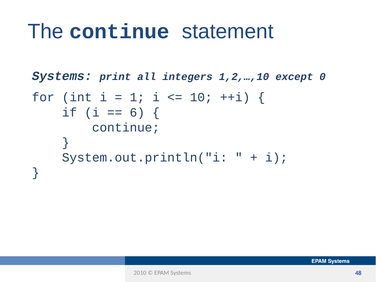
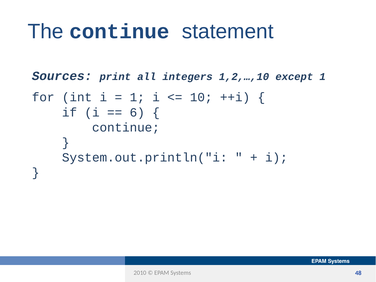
Systems at (62, 76): Systems -> Sources
except 0: 0 -> 1
